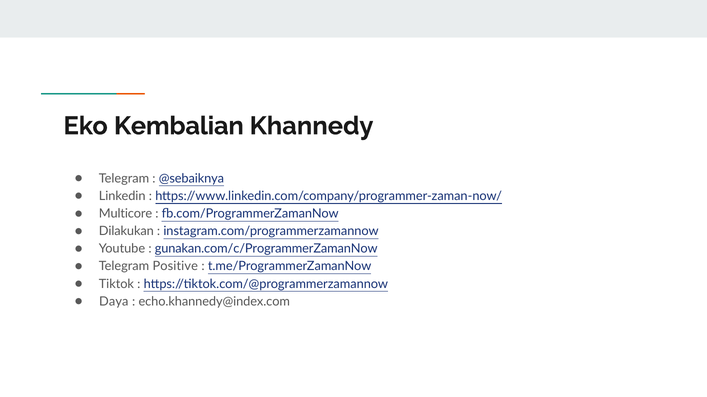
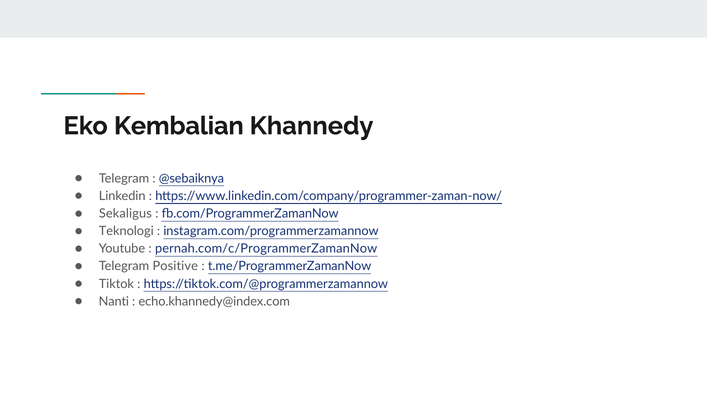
Multicore: Multicore -> Sekaligus
Dilakukan: Dilakukan -> Teknologi
gunakan.com/c/ProgrammerZamanNow: gunakan.com/c/ProgrammerZamanNow -> pernah.com/c/ProgrammerZamanNow
Daya: Daya -> Nanti
